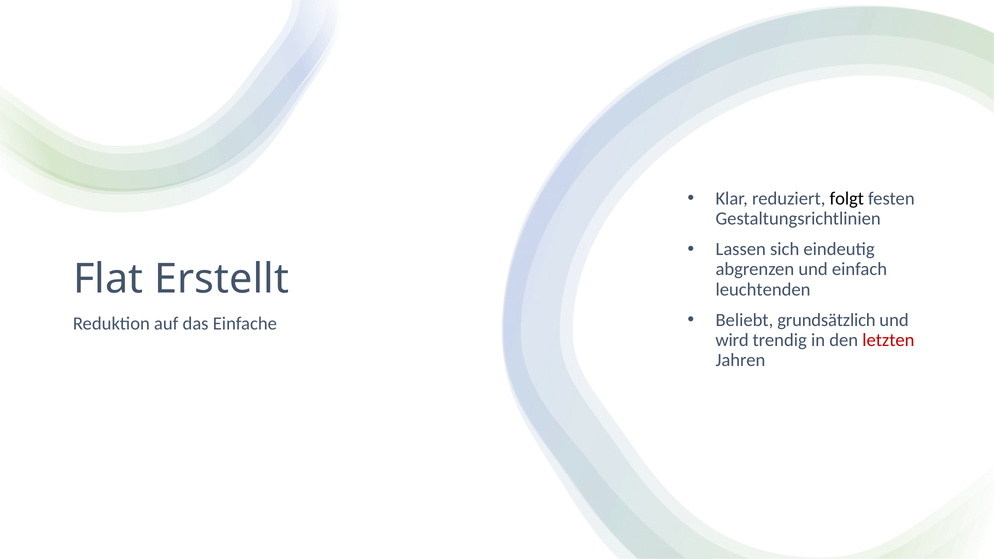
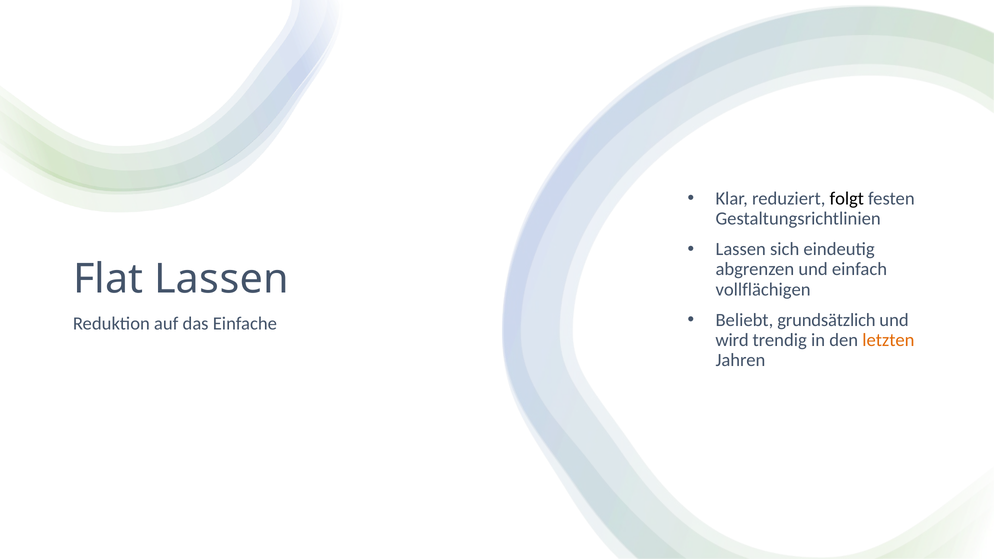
Flat Erstellt: Erstellt -> Lassen
leuchtenden: leuchtenden -> vollflächigen
letzten colour: red -> orange
